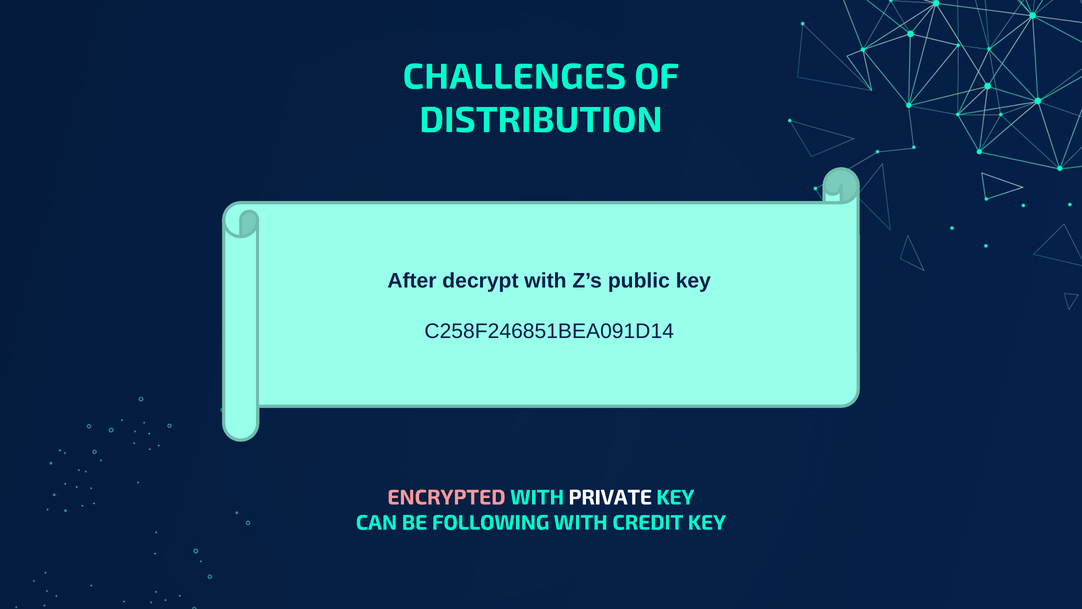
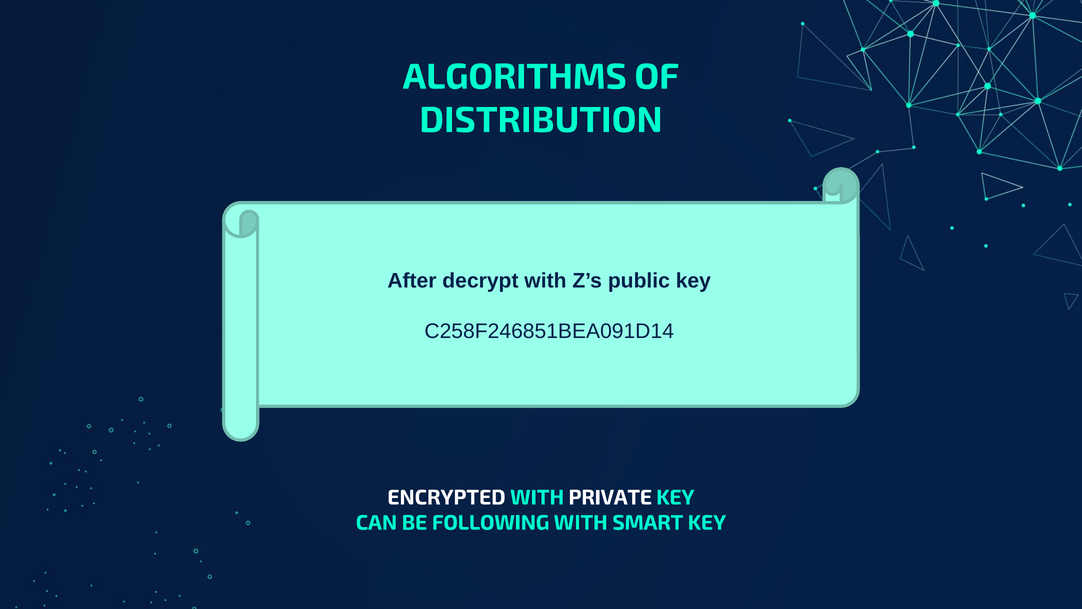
CHALLENGES: CHALLENGES -> ALGORITHMS
ENCRYPTED colour: pink -> white
CREDIT: CREDIT -> SMART
